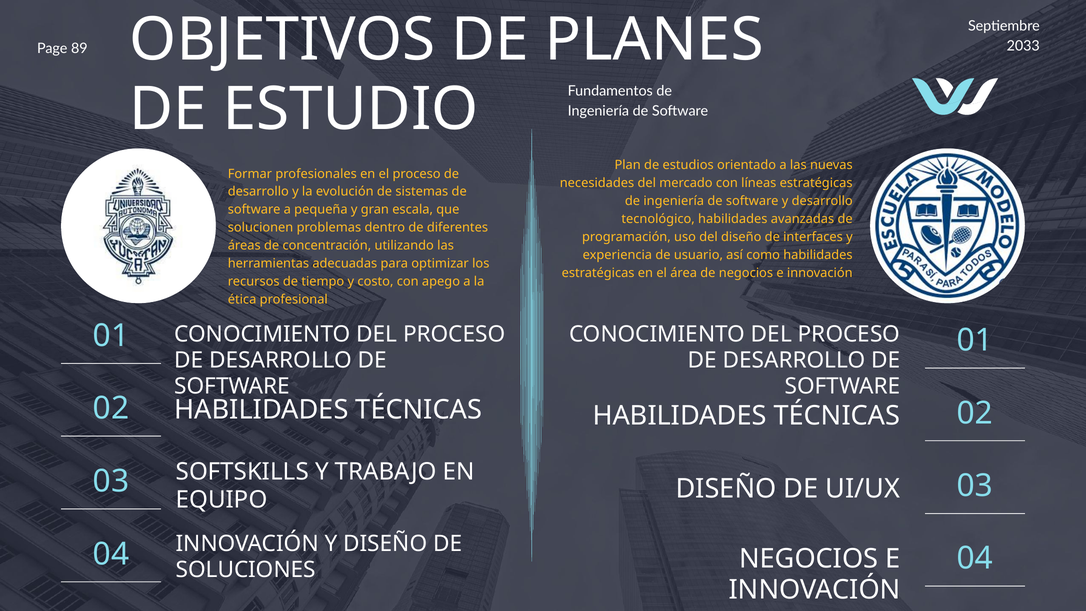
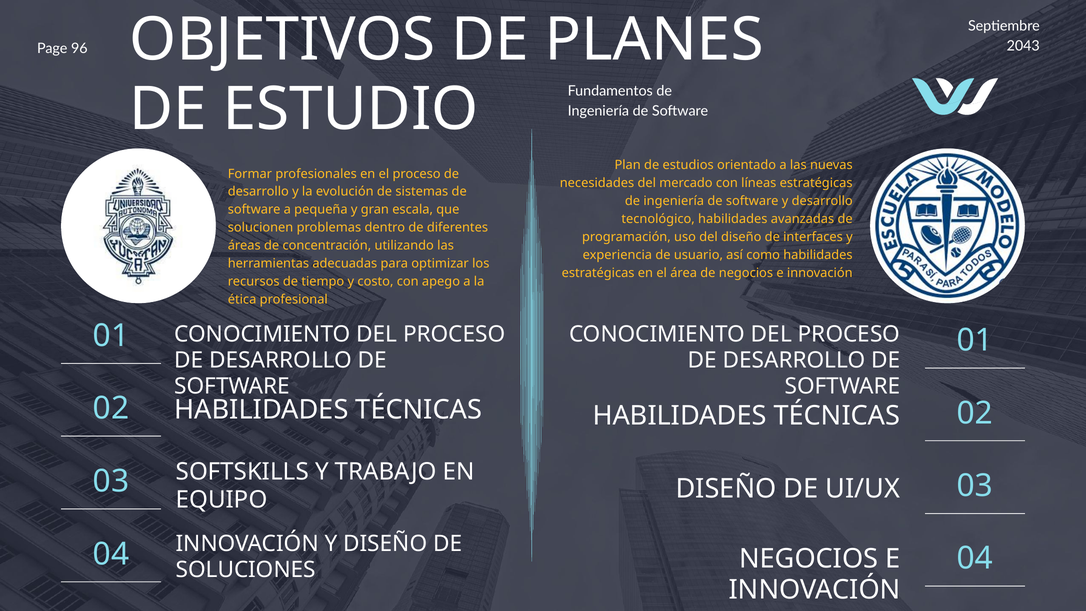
2033: 2033 -> 2043
89: 89 -> 96
